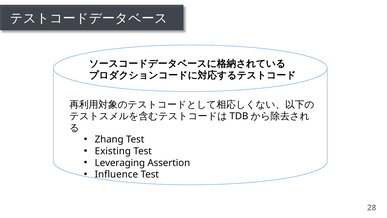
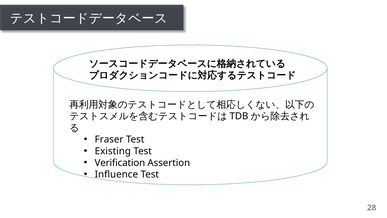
Zhang: Zhang -> Fraser
Leveraging: Leveraging -> Veriﬁcation
